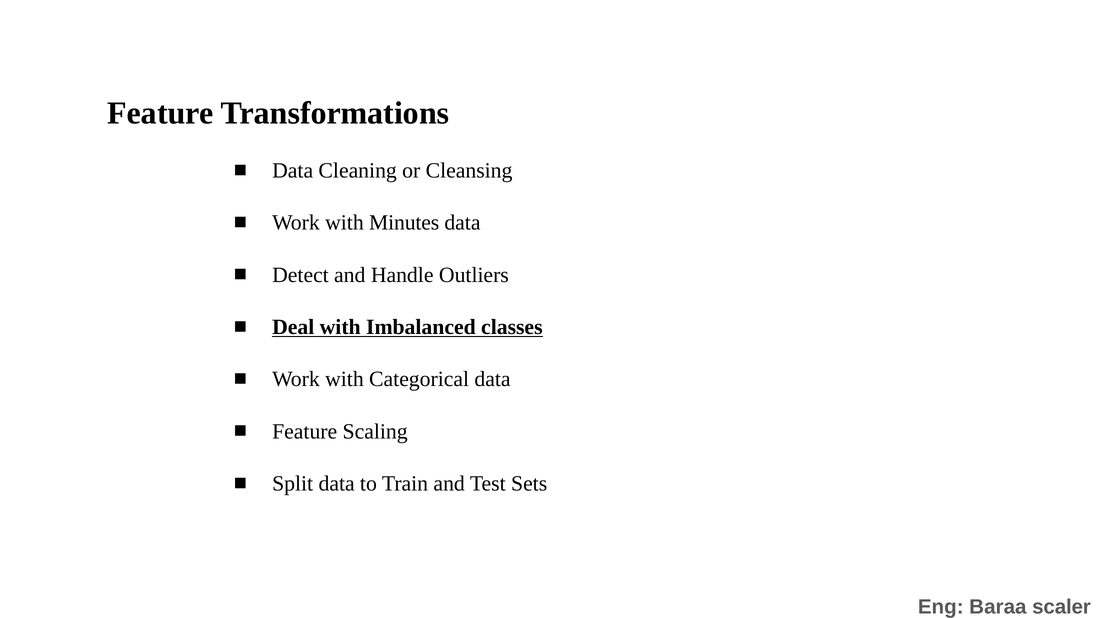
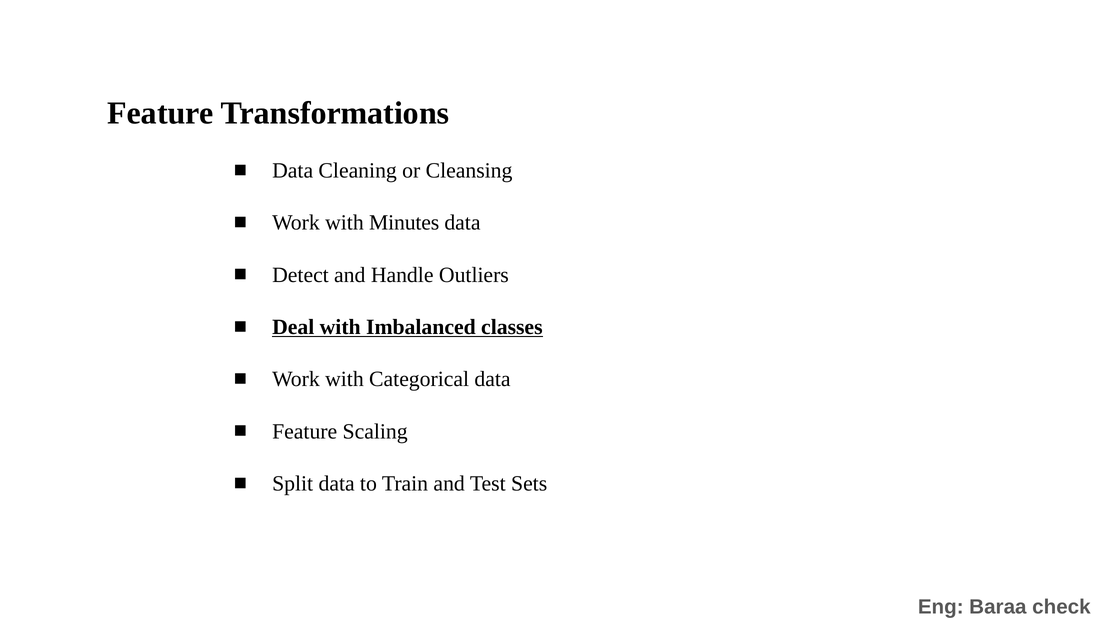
scaler: scaler -> check
